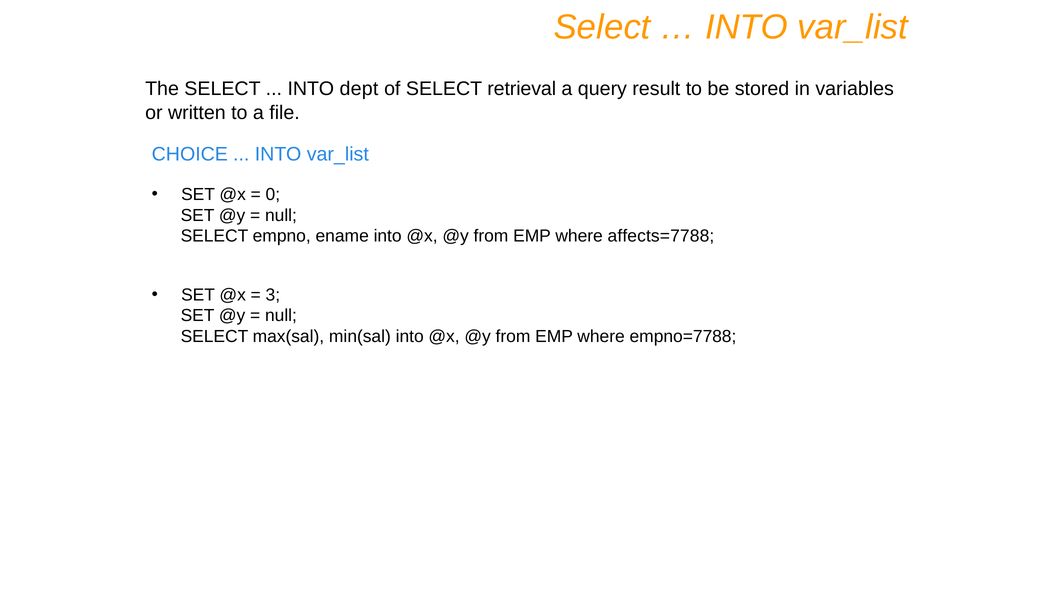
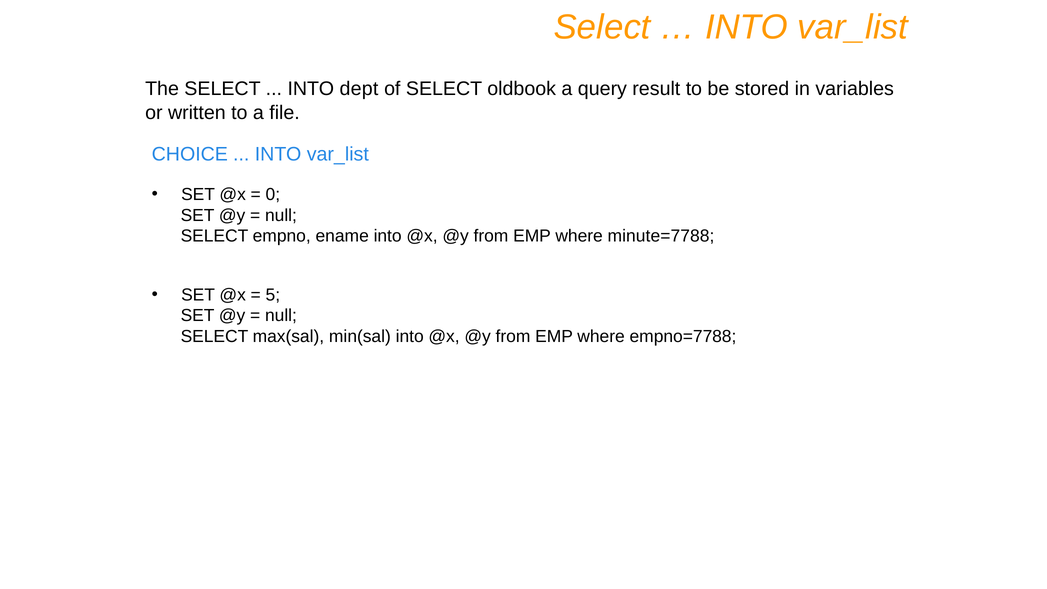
retrieval: retrieval -> oldbook
affects=7788: affects=7788 -> minute=7788
3: 3 -> 5
